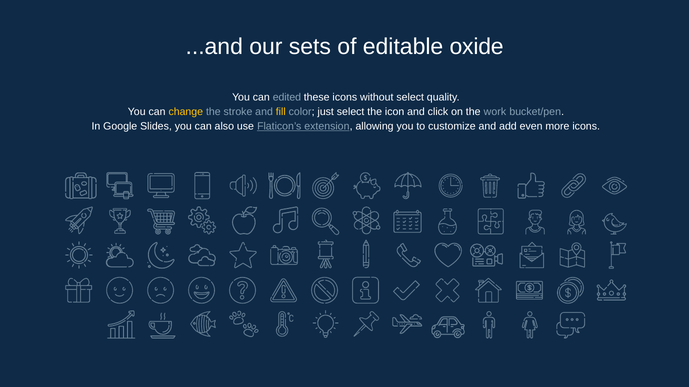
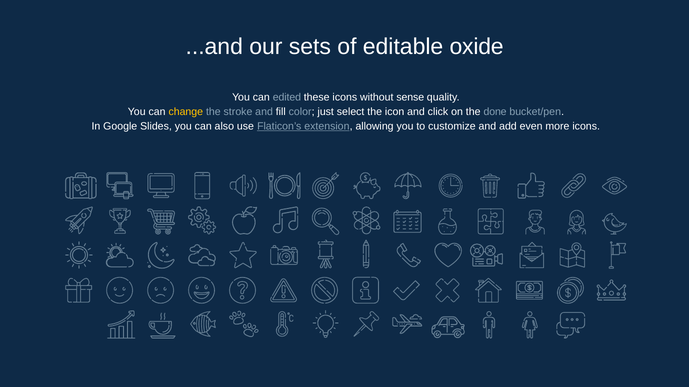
without select: select -> sense
fill colour: yellow -> white
work: work -> done
